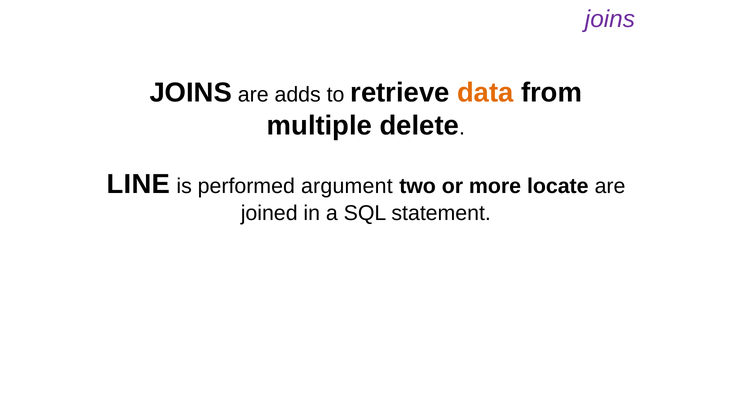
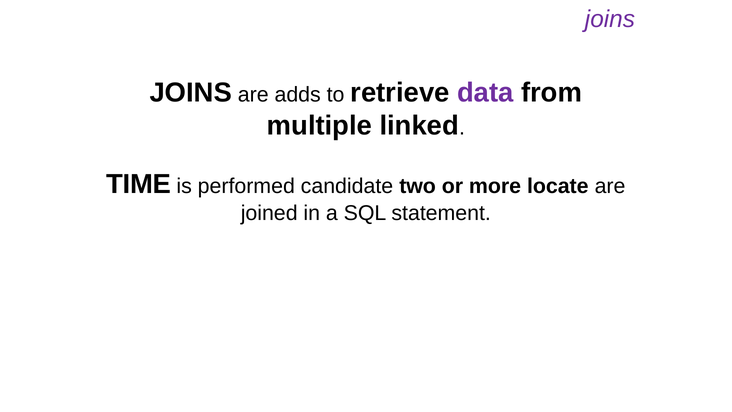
data colour: orange -> purple
delete: delete -> linked
LINE: LINE -> TIME
argument: argument -> candidate
